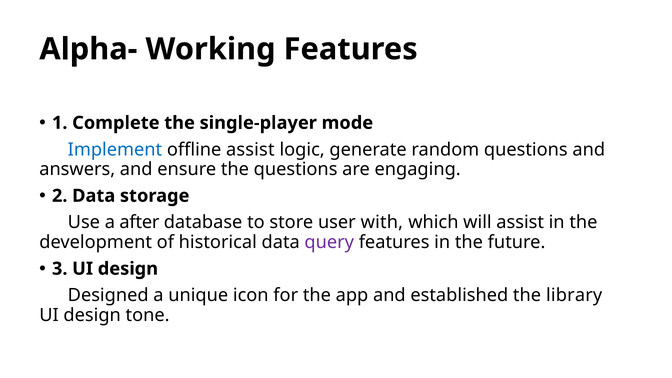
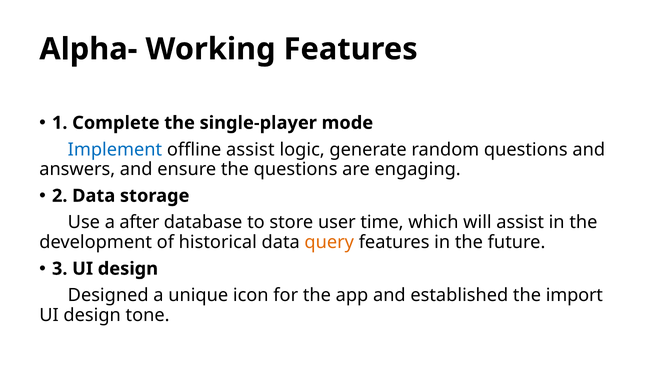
with: with -> time
query colour: purple -> orange
library: library -> import
